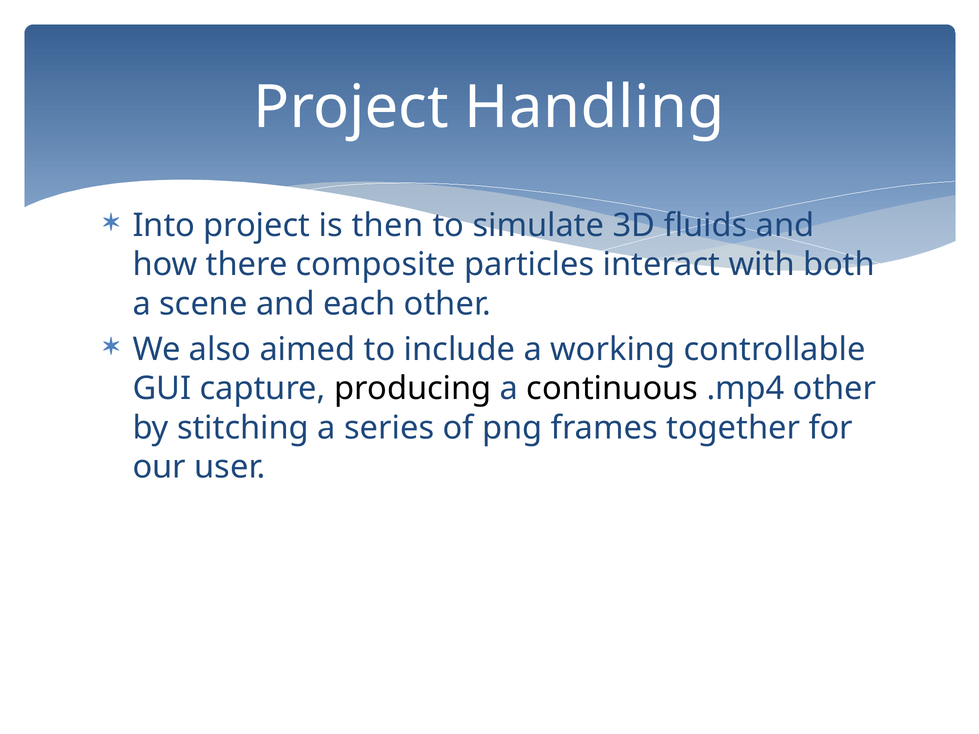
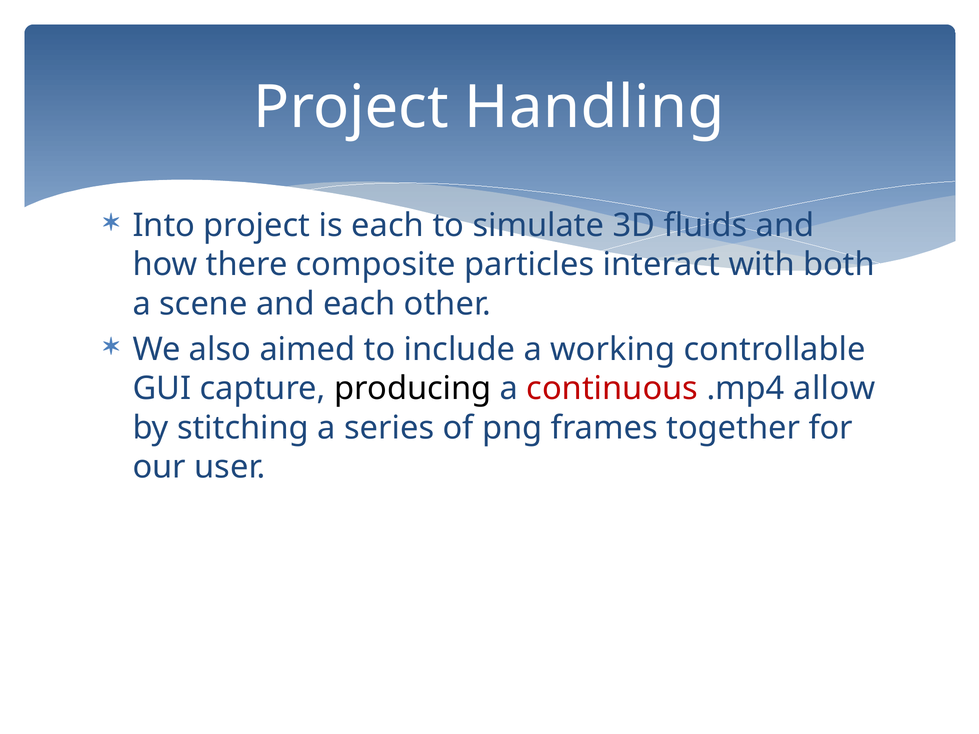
is then: then -> each
continuous colour: black -> red
.mp4 other: other -> allow
